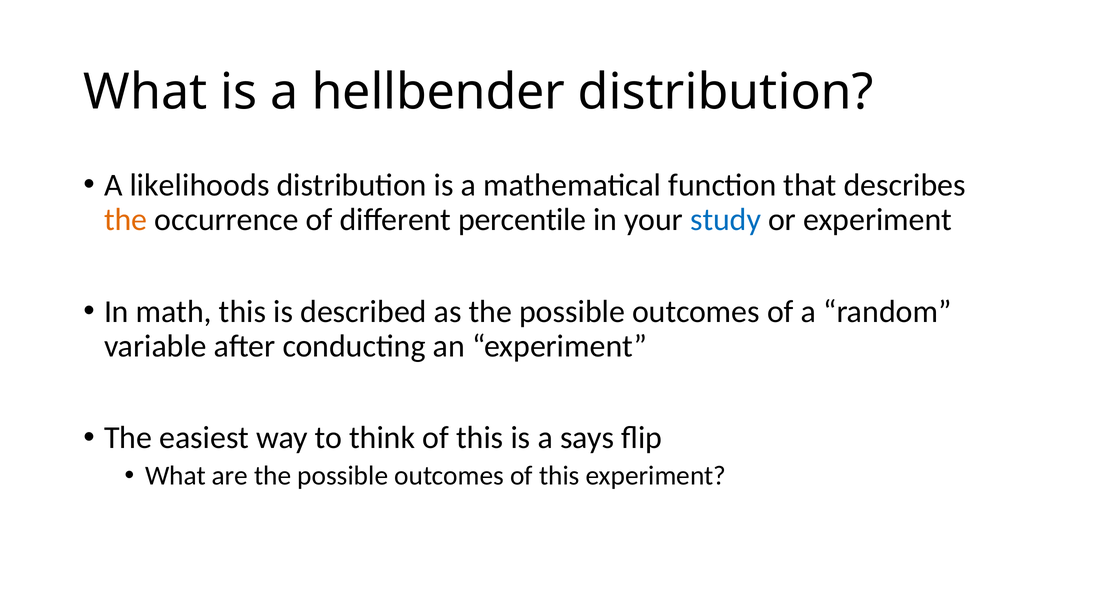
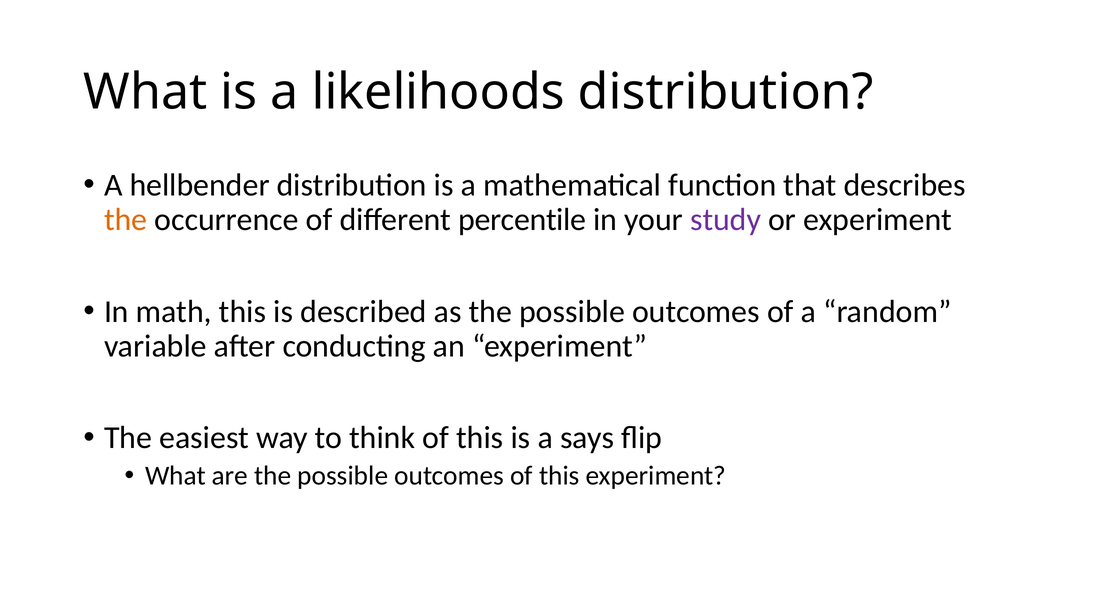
hellbender: hellbender -> likelihoods
likelihoods: likelihoods -> hellbender
study colour: blue -> purple
